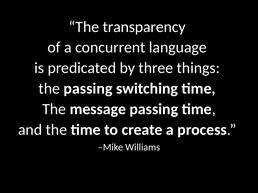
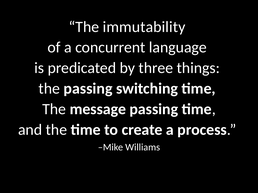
transparency: transparency -> immutability
